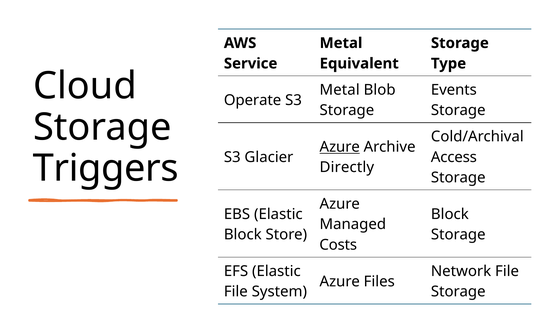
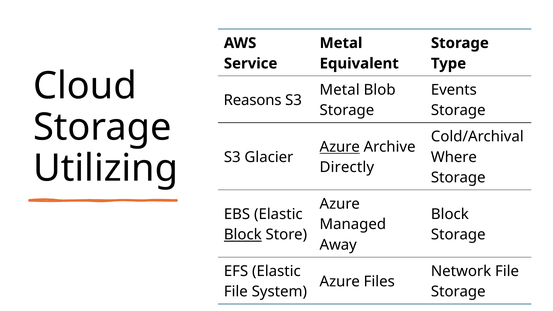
Operate: Operate -> Reasons
Access: Access -> Where
Triggers: Triggers -> Utilizing
Block at (243, 235) underline: none -> present
Costs: Costs -> Away
